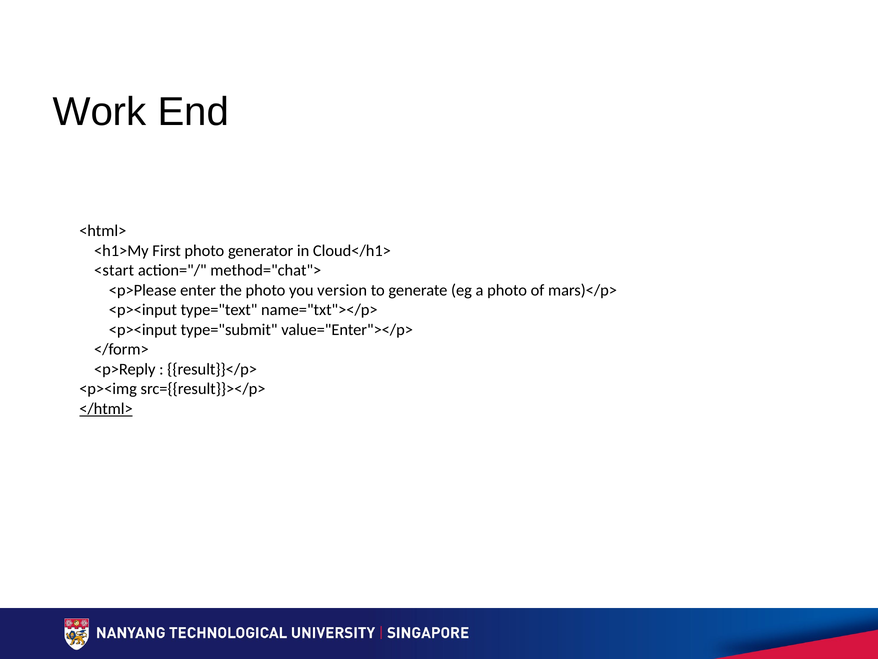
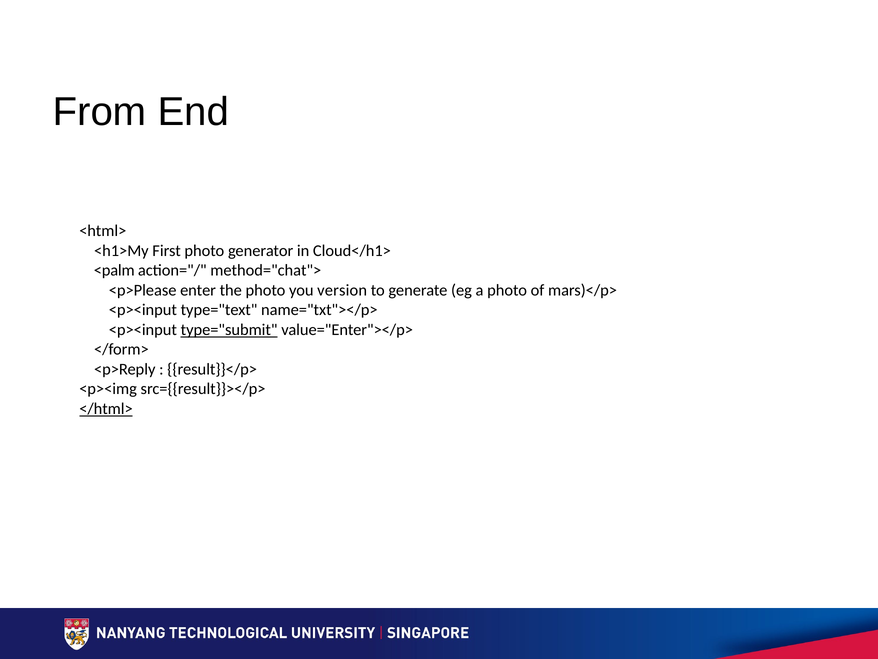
Work: Work -> From
<start: <start -> <palm
type="submit underline: none -> present
